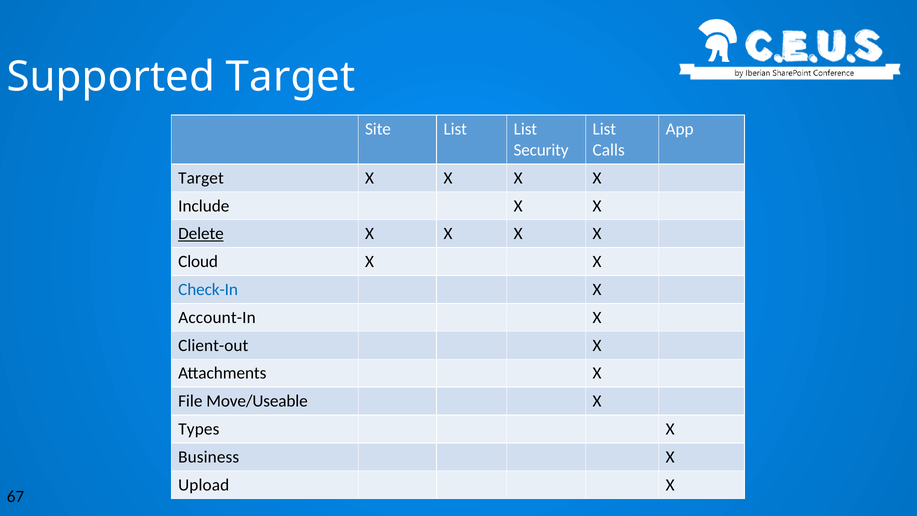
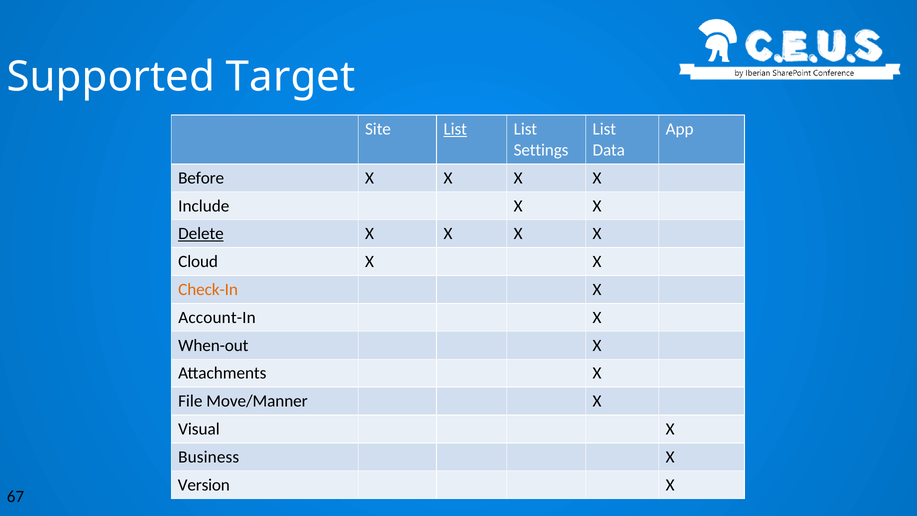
List at (455, 129) underline: none -> present
Security: Security -> Settings
Calls: Calls -> Data
Target at (201, 178): Target -> Before
Check-In colour: blue -> orange
Client-out: Client-out -> When-out
Move/Useable: Move/Useable -> Move/Manner
Types: Types -> Visual
Upload: Upload -> Version
